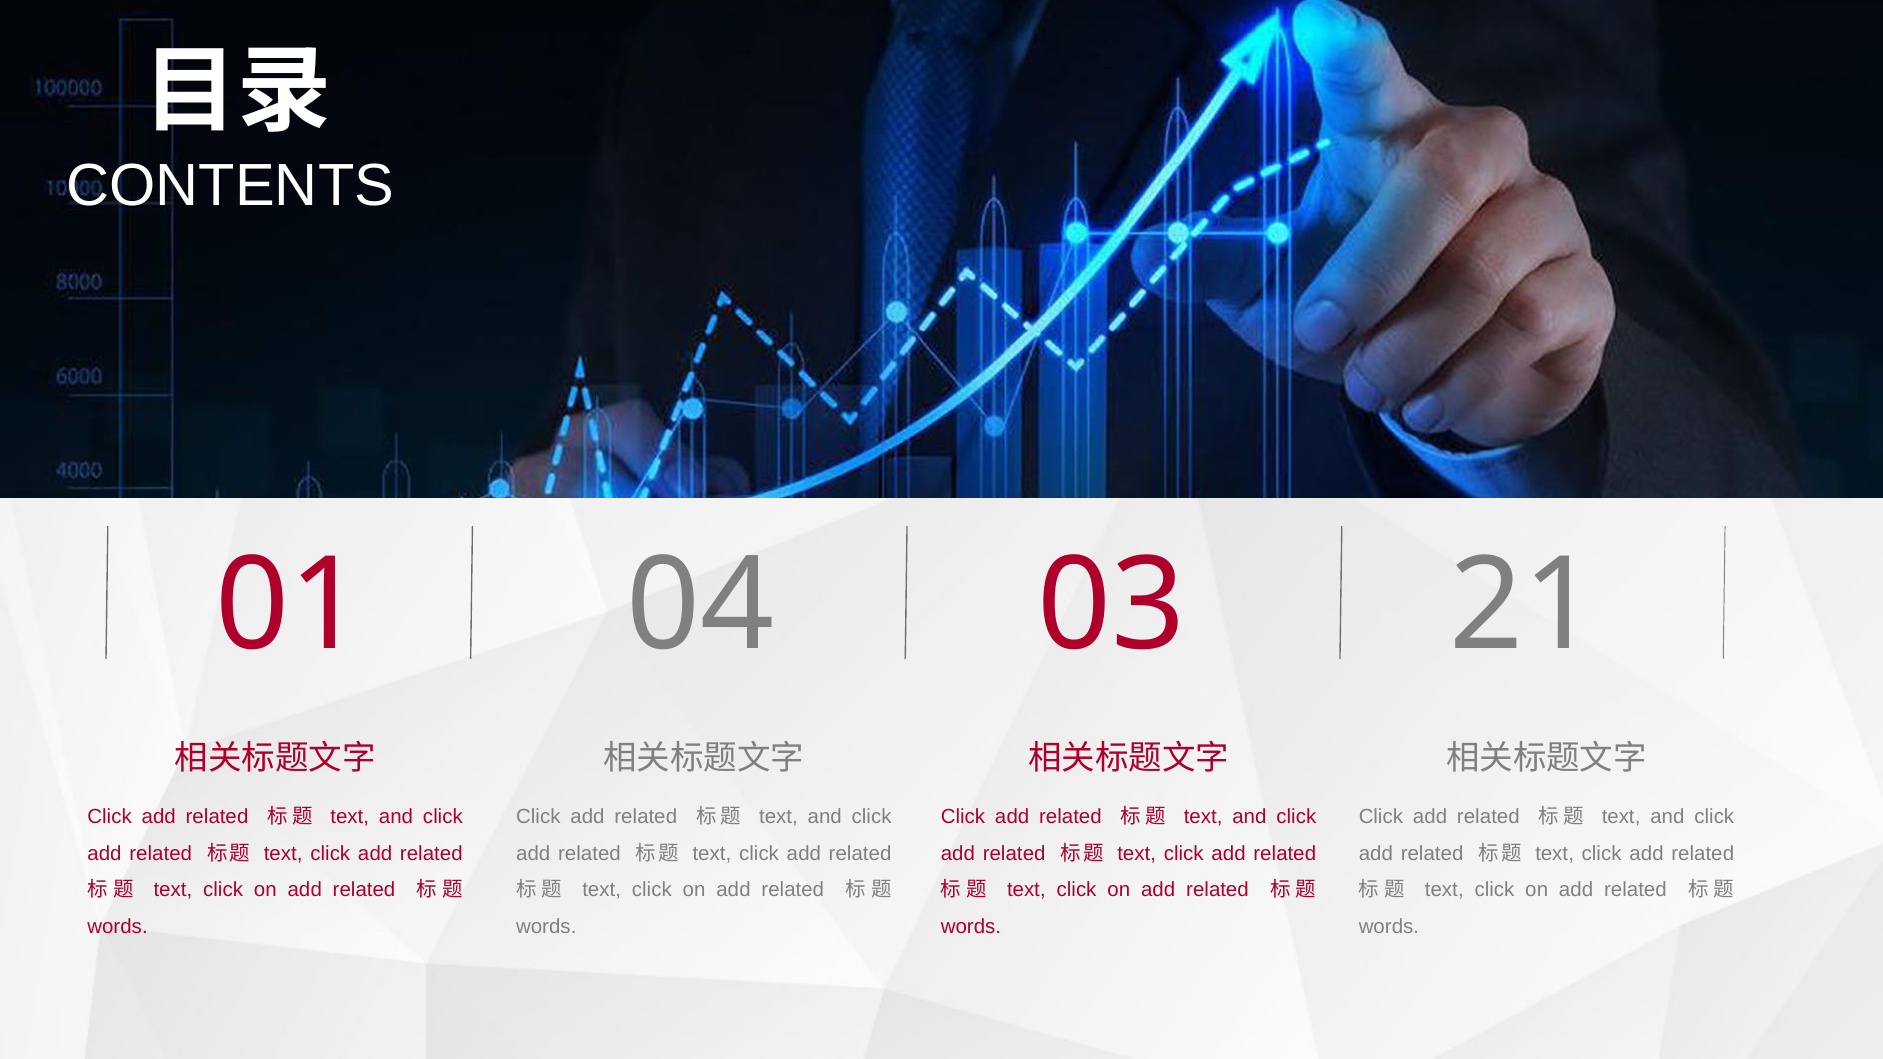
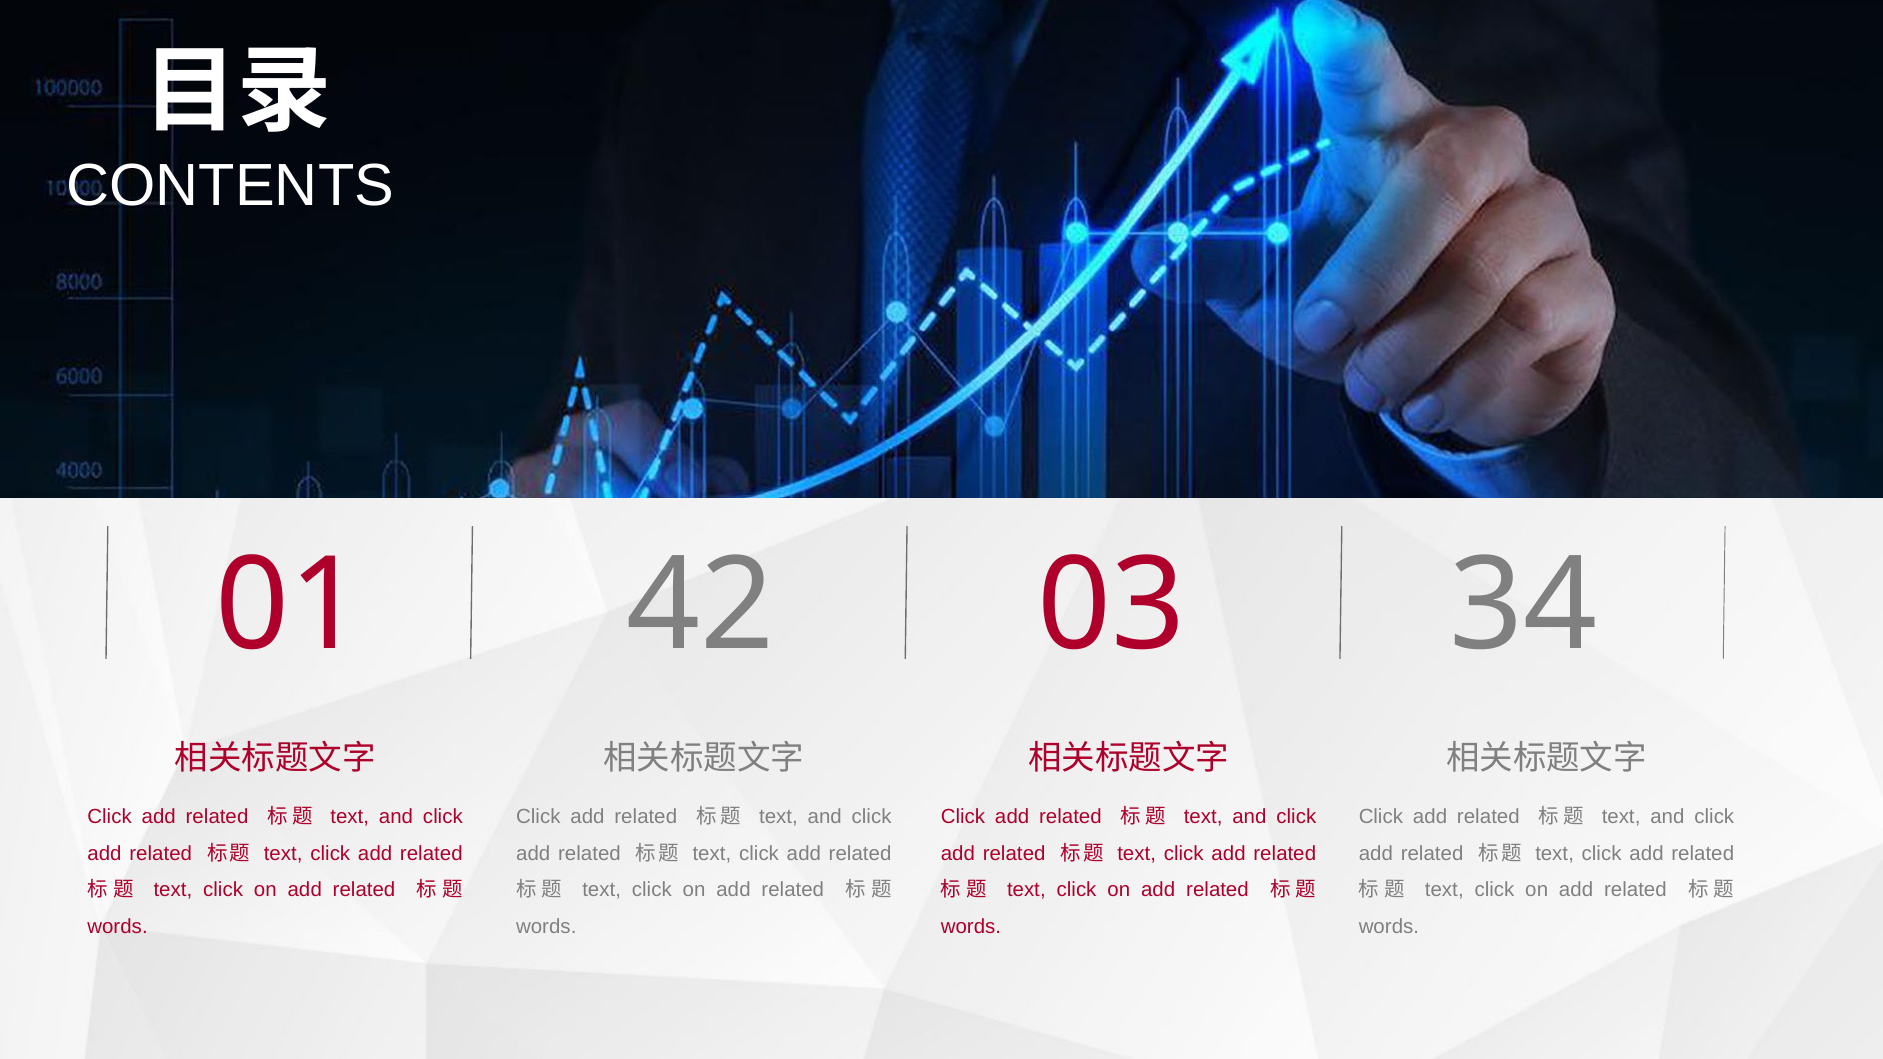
04: 04 -> 42
21: 21 -> 34
